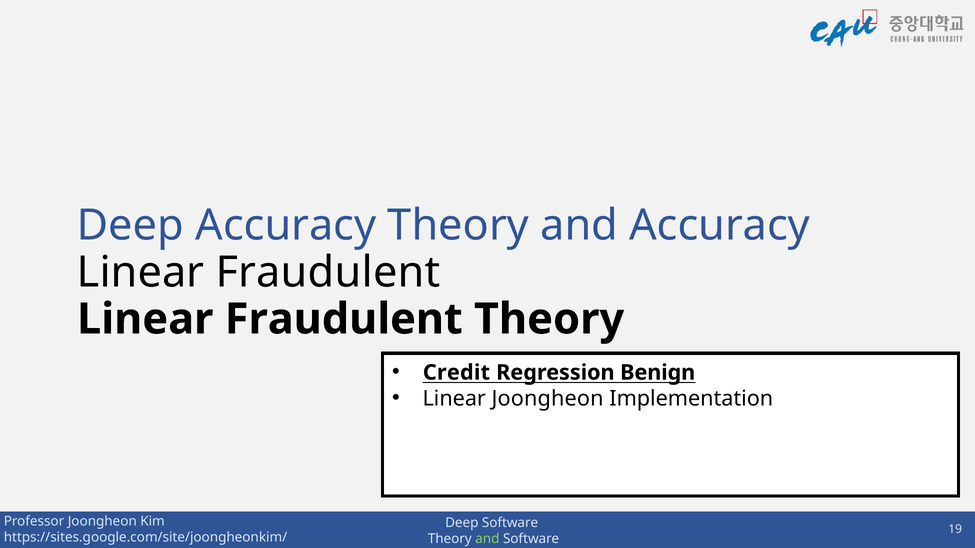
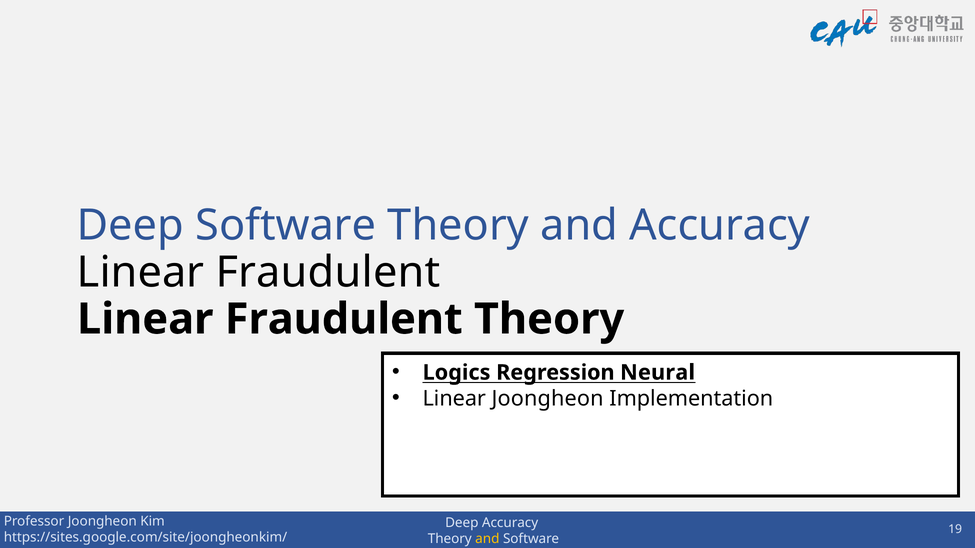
Deep Accuracy: Accuracy -> Software
Credit: Credit -> Logics
Benign: Benign -> Neural
Deep Software: Software -> Accuracy
and at (487, 539) colour: light green -> yellow
